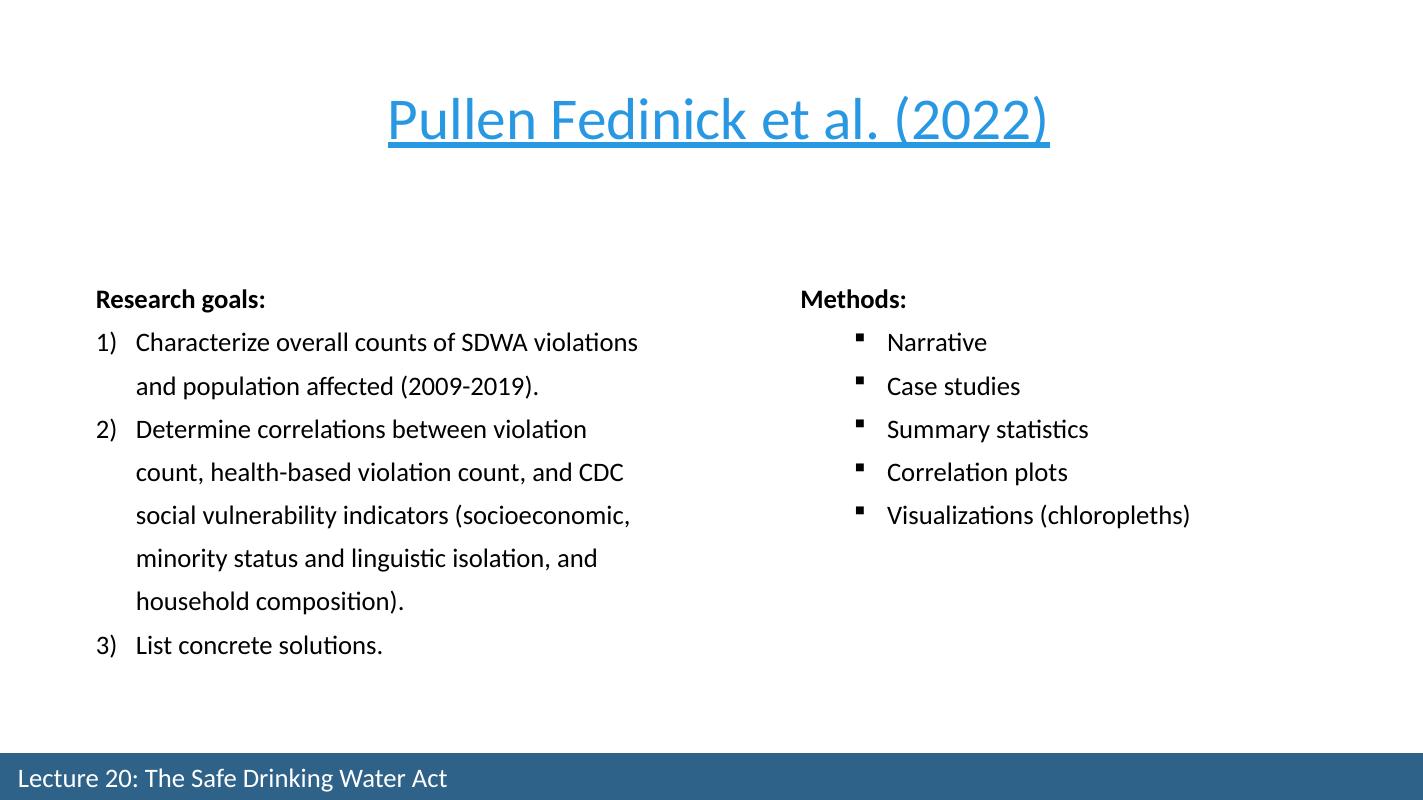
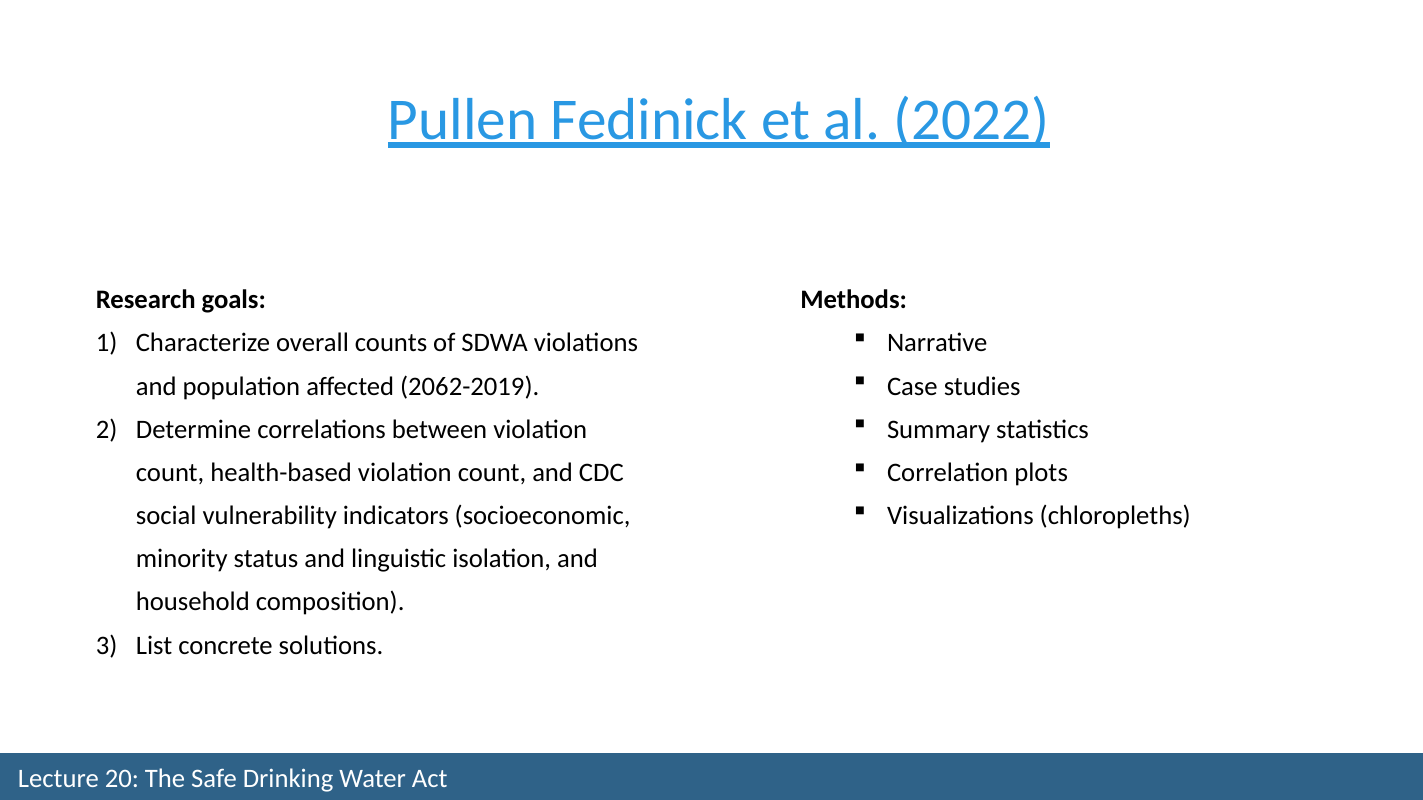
2009-2019: 2009-2019 -> 2062-2019
